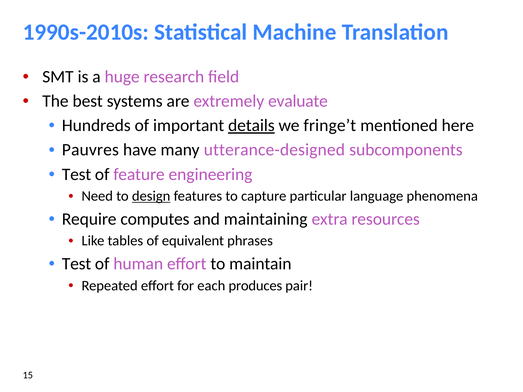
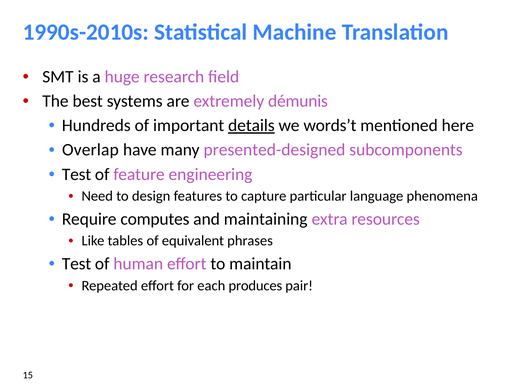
evaluate: evaluate -> démunis
fringe’t: fringe’t -> words’t
Pauvres: Pauvres -> Overlap
utterance-designed: utterance-designed -> presented-designed
design underline: present -> none
